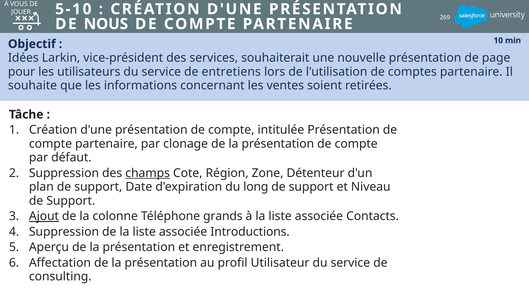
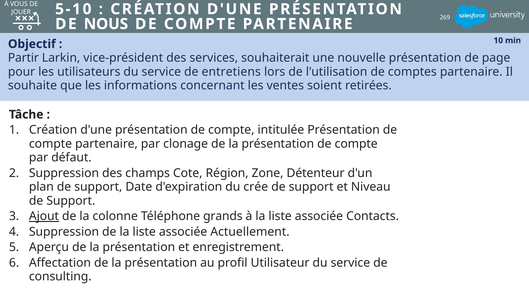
Idées: Idées -> Partir
champs underline: present -> none
long: long -> crée
Introductions: Introductions -> Actuellement
